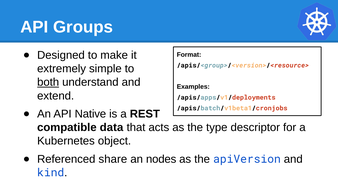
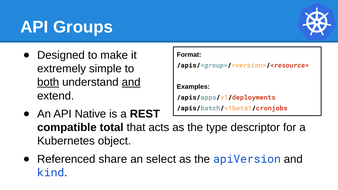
and at (131, 82) underline: none -> present
data: data -> total
nodes: nodes -> select
